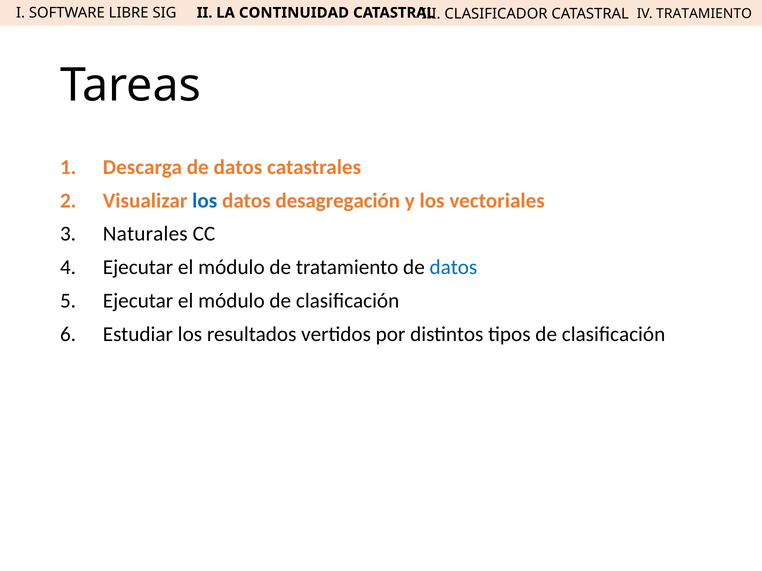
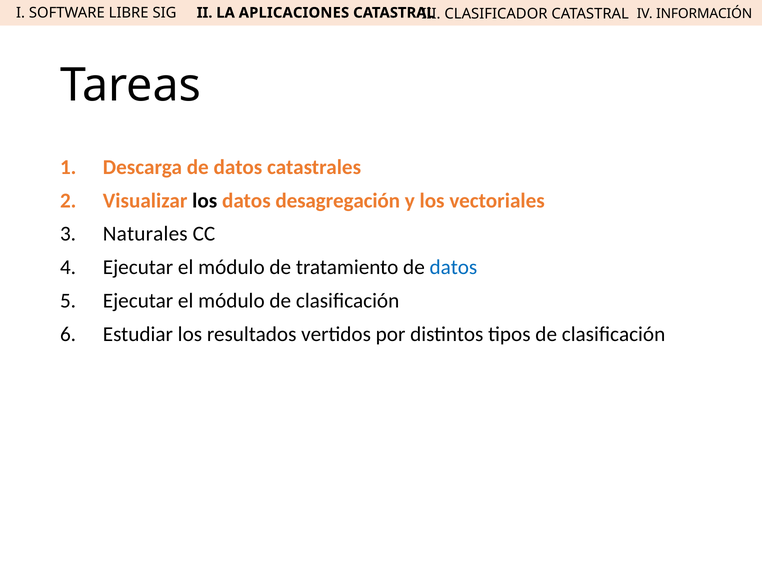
IV TRATAMIENTO: TRATAMIENTO -> INFORMACIÓN
CONTINUIDAD: CONTINUIDAD -> APLICACIONES
los at (205, 201) colour: blue -> black
